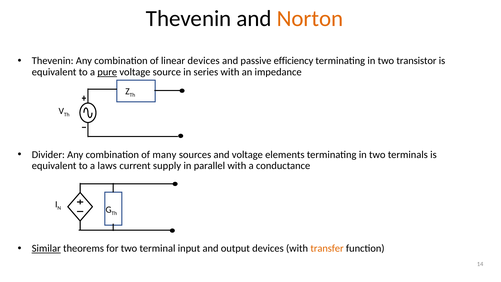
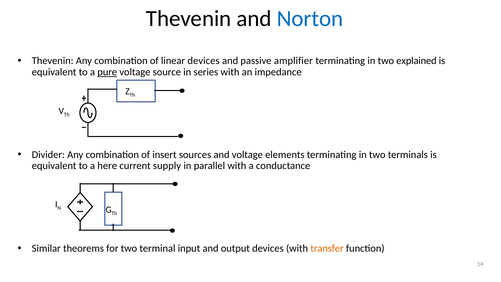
Norton colour: orange -> blue
efficiency: efficiency -> amplifier
transistor: transistor -> explained
many: many -> insert
laws: laws -> here
Similar underline: present -> none
